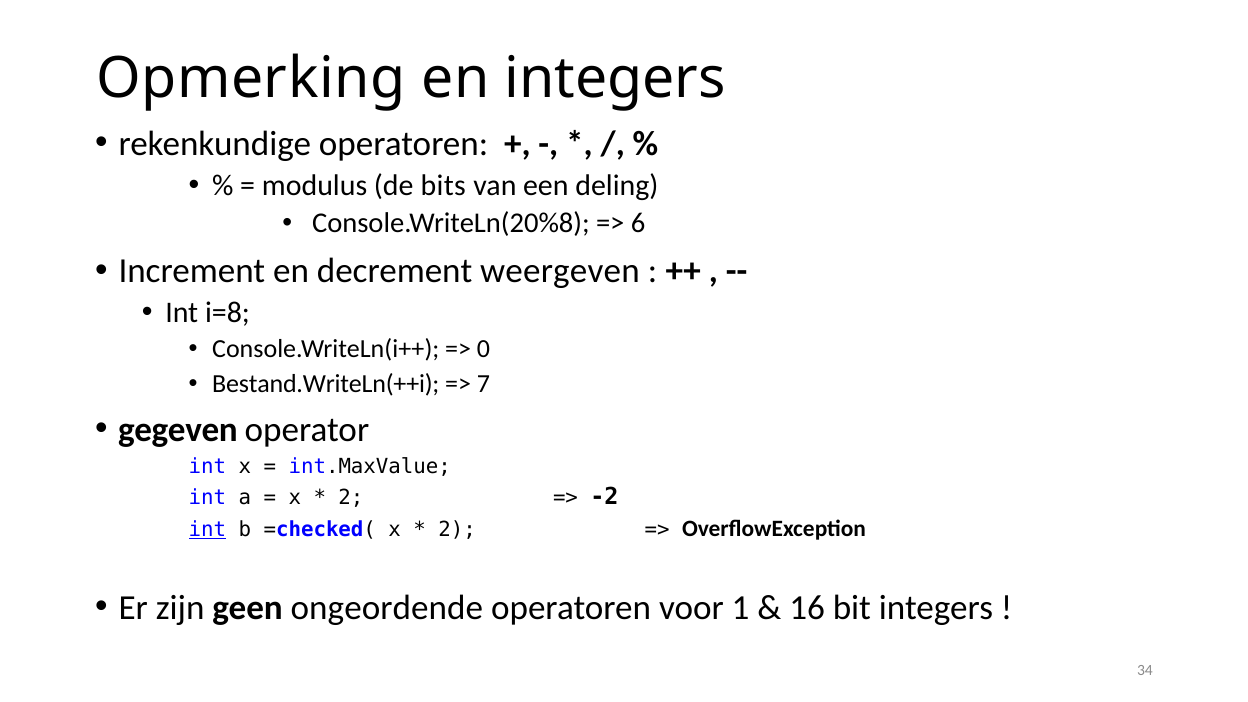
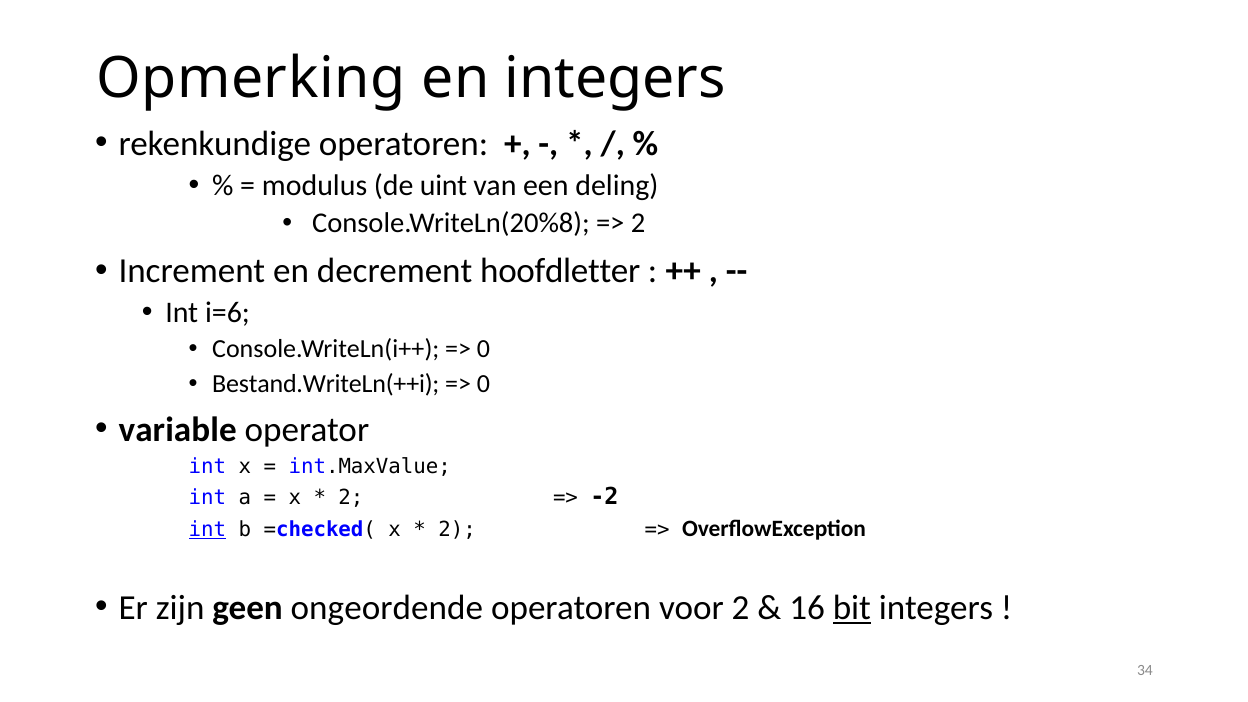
bits: bits -> uint
6 at (638, 223): 6 -> 2
weergeven: weergeven -> hoofdletter
i=8: i=8 -> i=6
7 at (484, 384): 7 -> 0
gegeven: gegeven -> variable
voor 1: 1 -> 2
bit underline: none -> present
